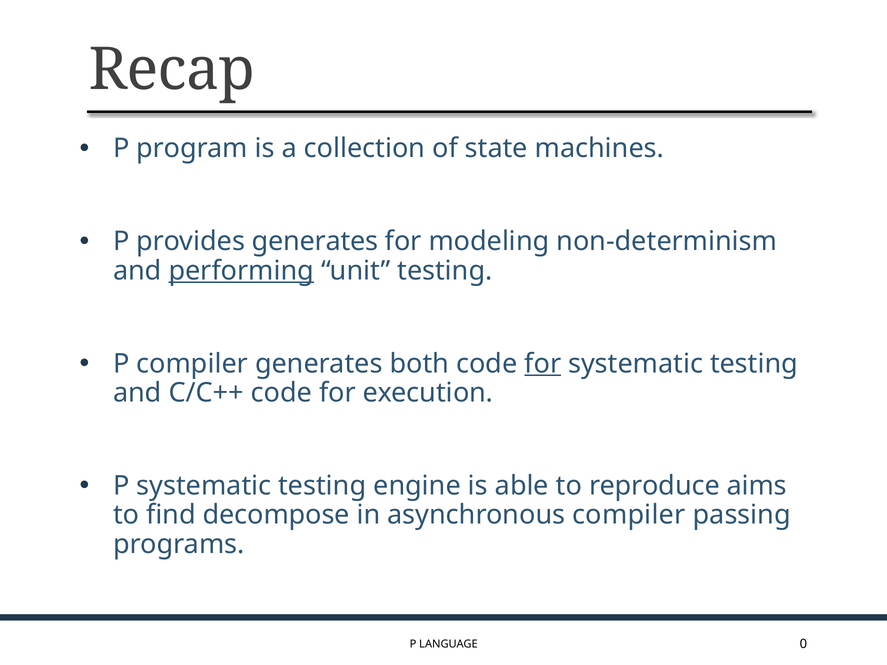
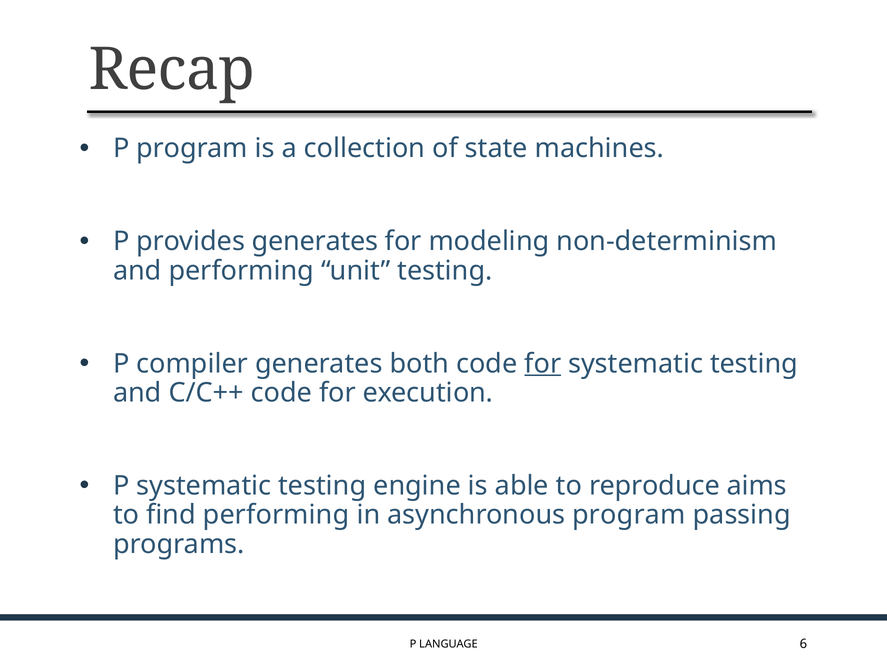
performing at (241, 271) underline: present -> none
find decompose: decompose -> performing
asynchronous compiler: compiler -> program
0: 0 -> 6
